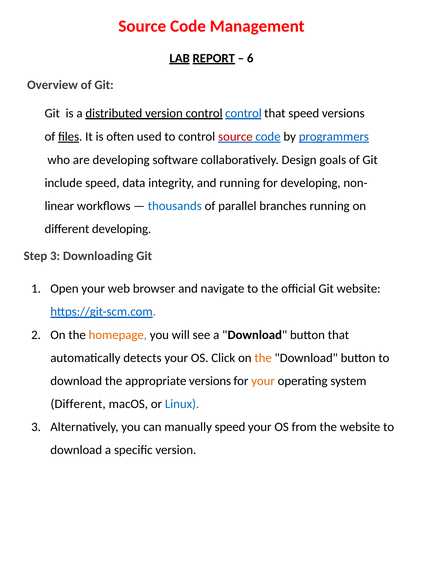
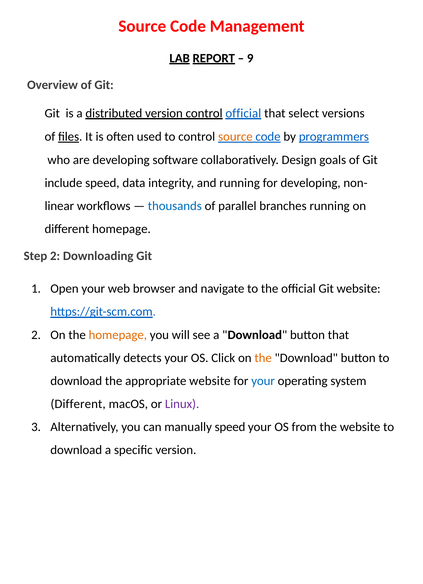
6: 6 -> 9
control control: control -> official
that speed: speed -> select
source at (235, 137) colour: red -> orange
different developing: developing -> homepage
Step 3: 3 -> 2
appropriate versions: versions -> website
your at (263, 381) colour: orange -> blue
Linux colour: blue -> purple
